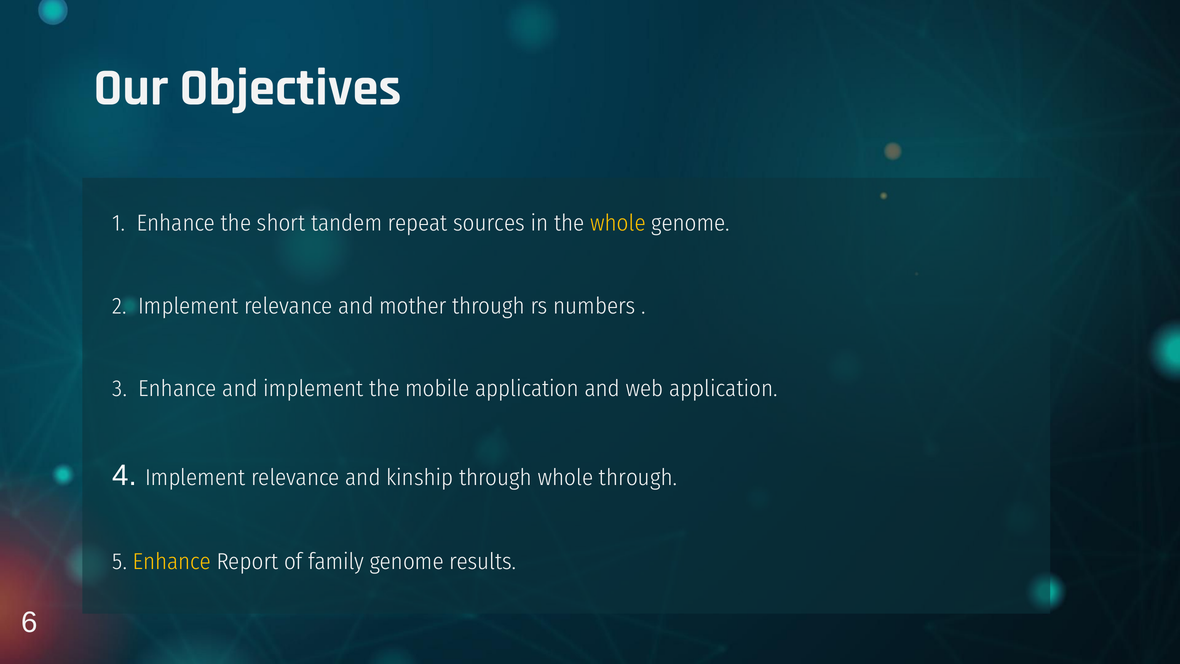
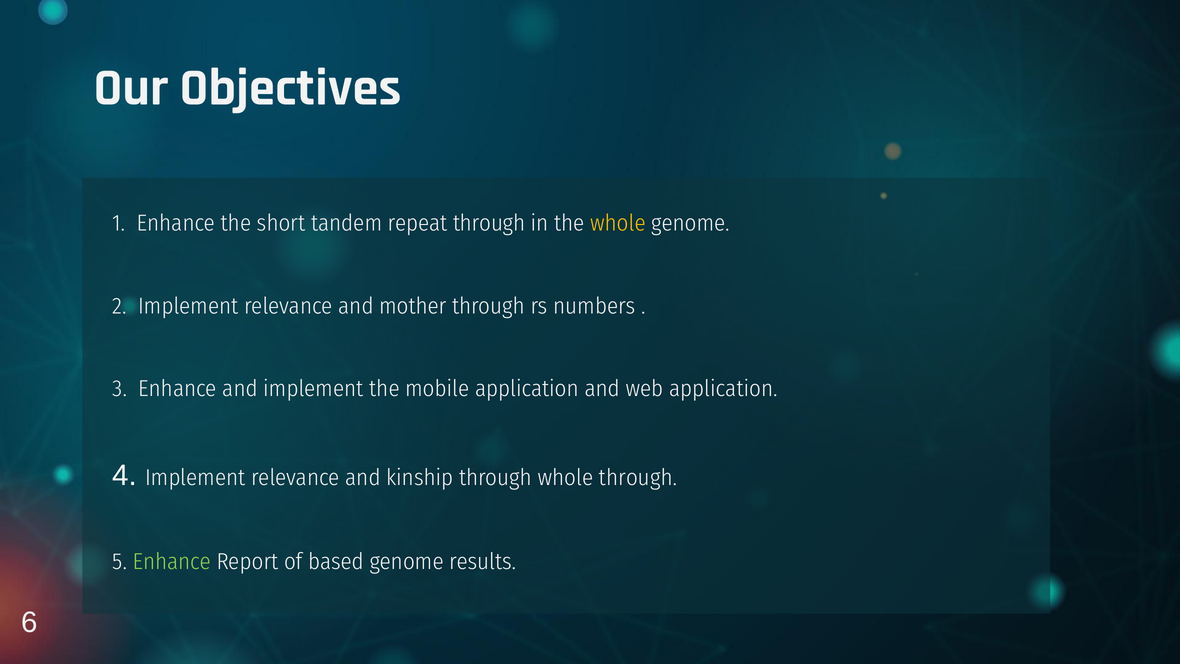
repeat sources: sources -> through
Enhance at (172, 562) colour: yellow -> light green
family: family -> based
